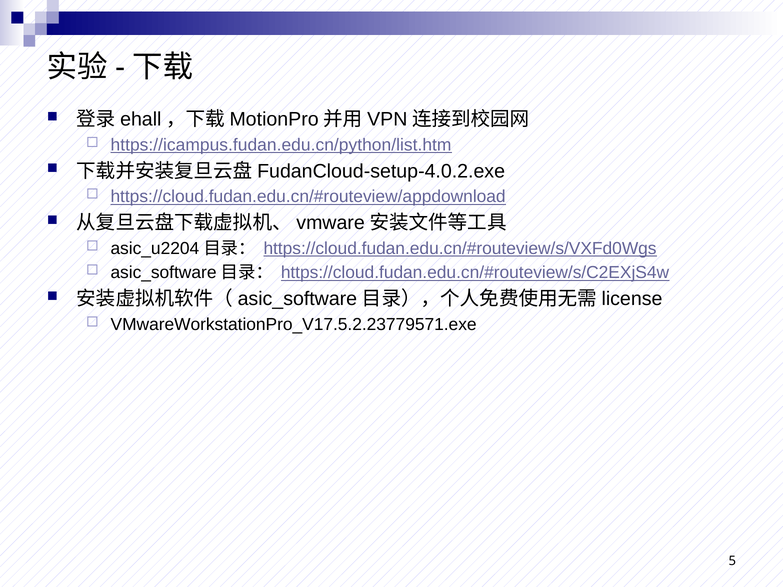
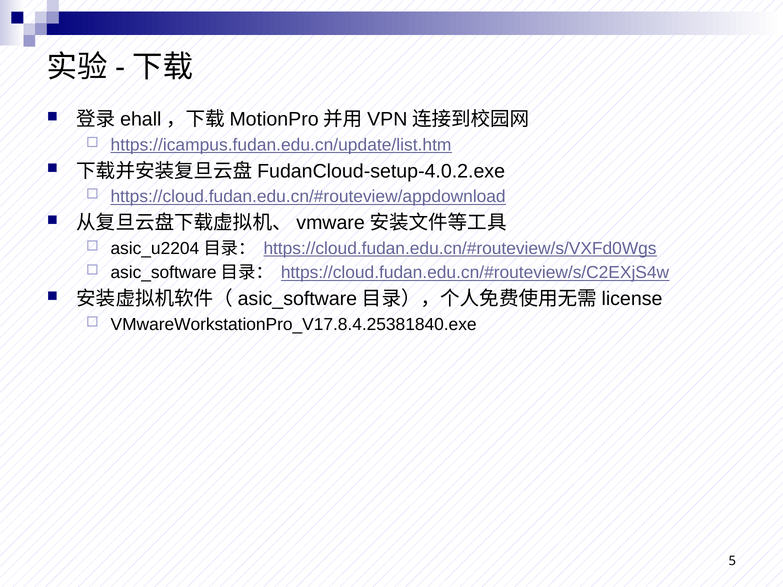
https://icampus.fudan.edu.cn/python/list.htm: https://icampus.fudan.edu.cn/python/list.htm -> https://icampus.fudan.edu.cn/update/list.htm
VMwareWorkstationPro_V17.5.2.23779571.exe: VMwareWorkstationPro_V17.5.2.23779571.exe -> VMwareWorkstationPro_V17.8.4.25381840.exe
